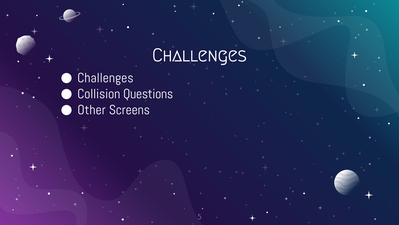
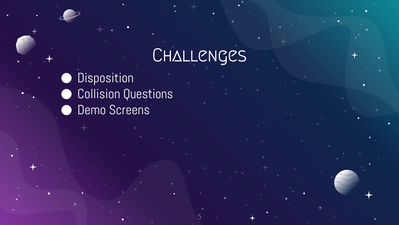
Challenges at (105, 78): Challenges -> Disposition
Other: Other -> Demo
